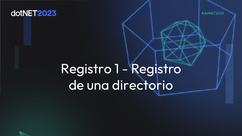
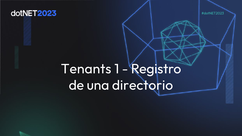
Registro at (86, 69): Registro -> Tenants
